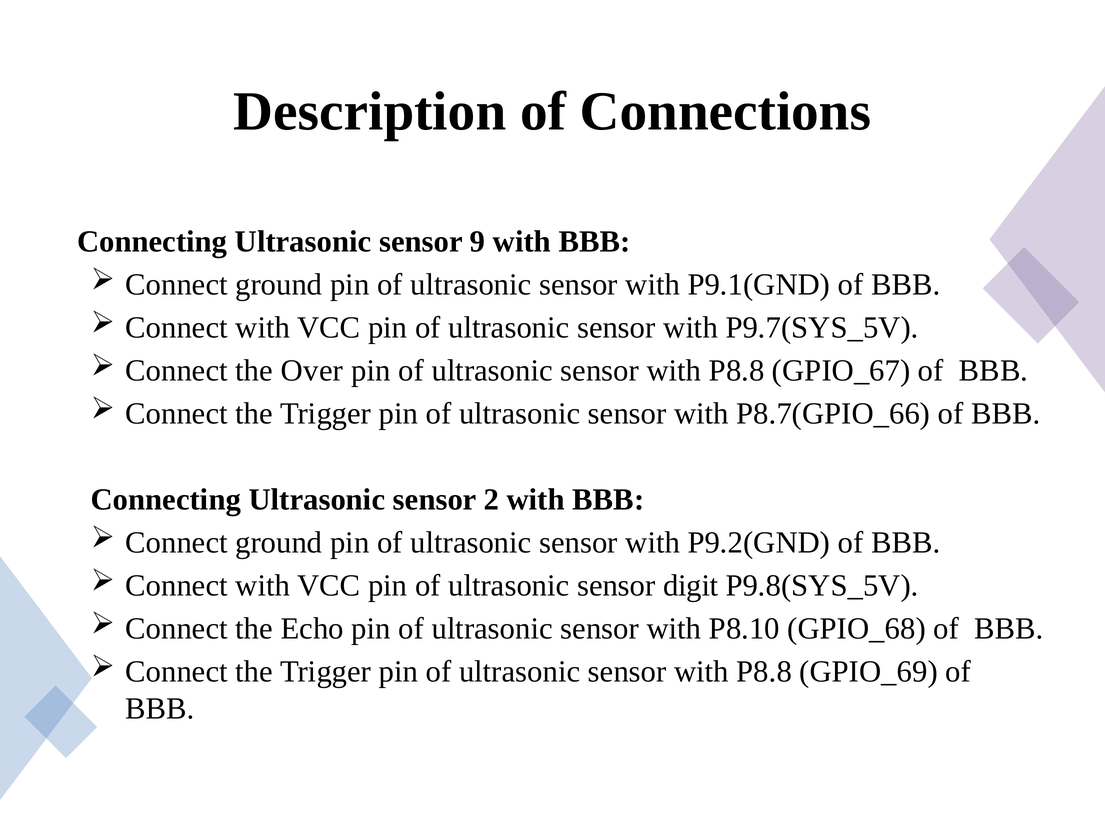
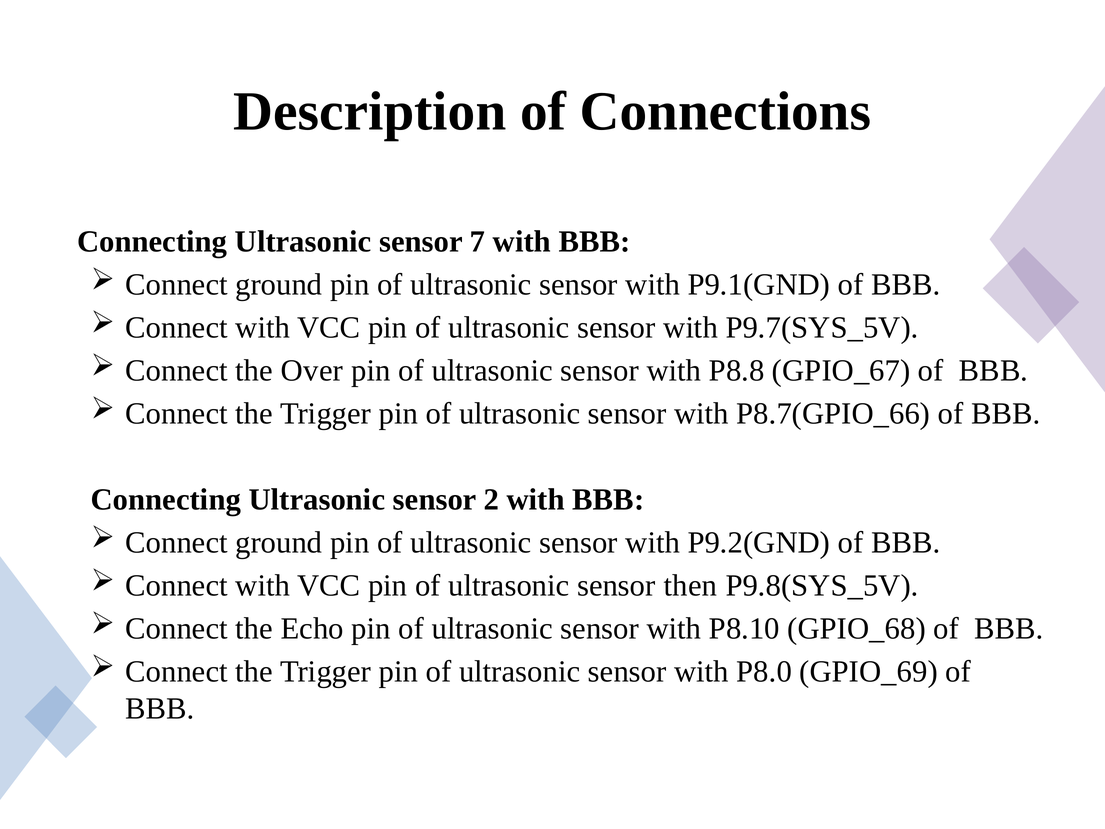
9: 9 -> 7
digit: digit -> then
P8.8 at (764, 671): P8.8 -> P8.0
